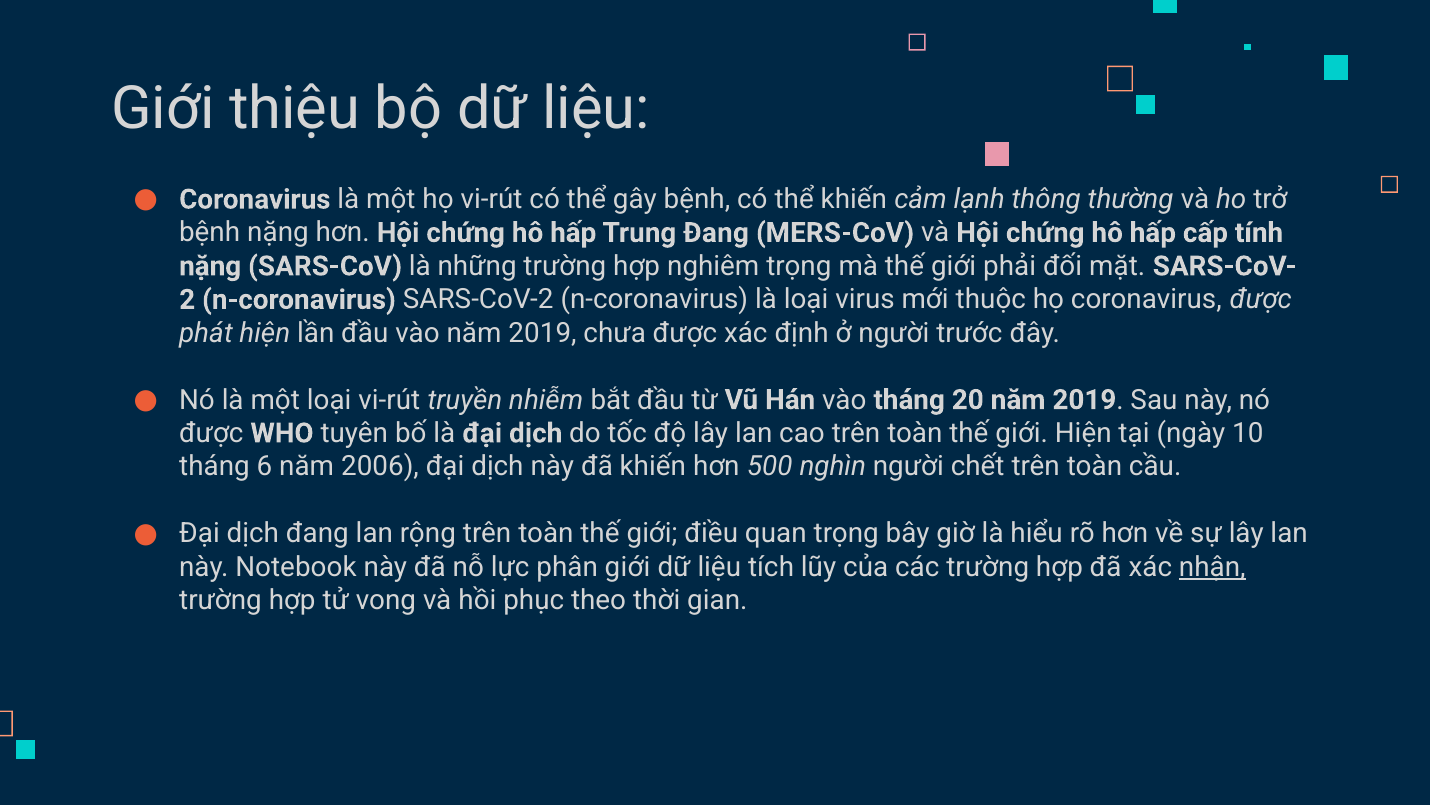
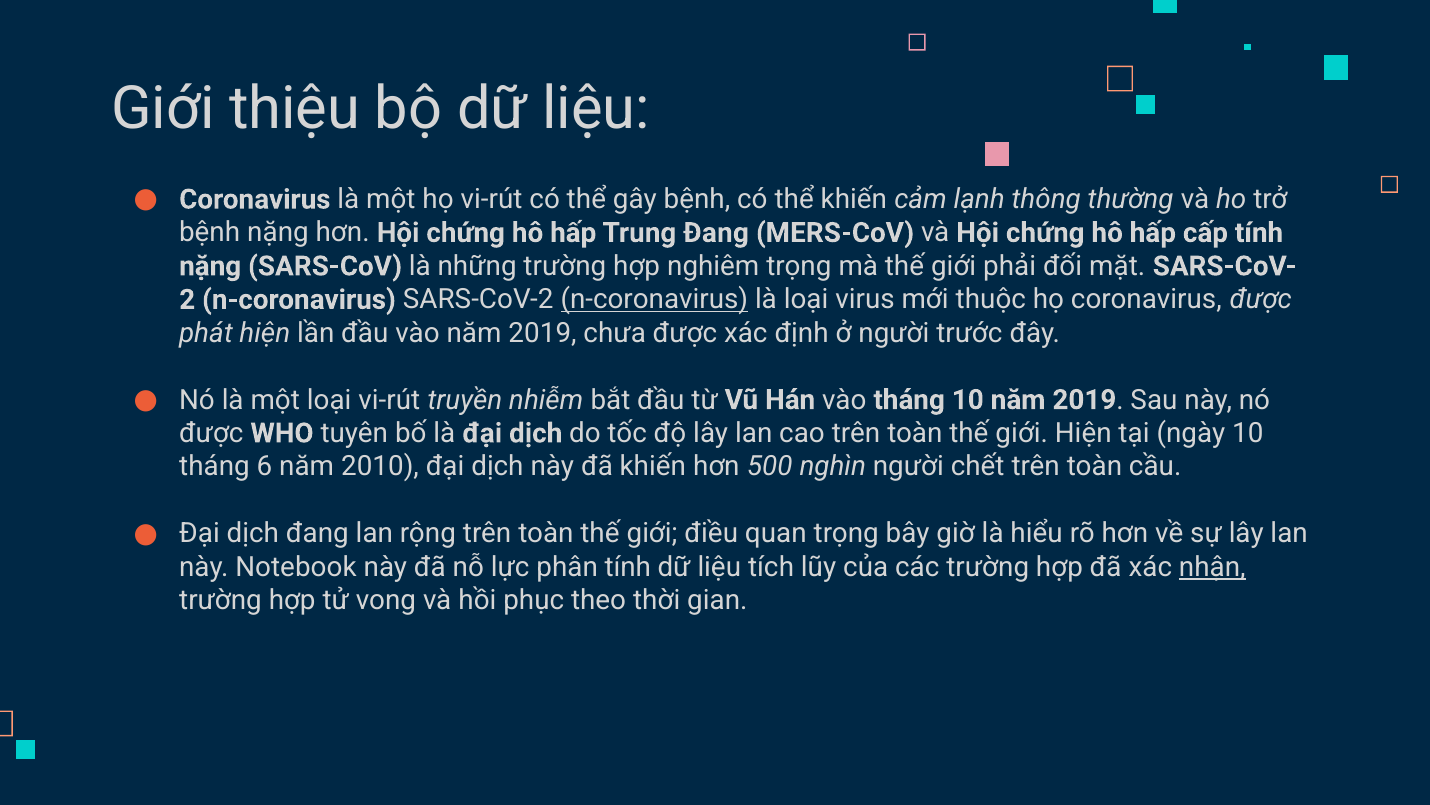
n-coronavirus at (654, 299) underline: none -> present
tháng 20: 20 -> 10
2006: 2006 -> 2010
phân giới: giới -> tính
